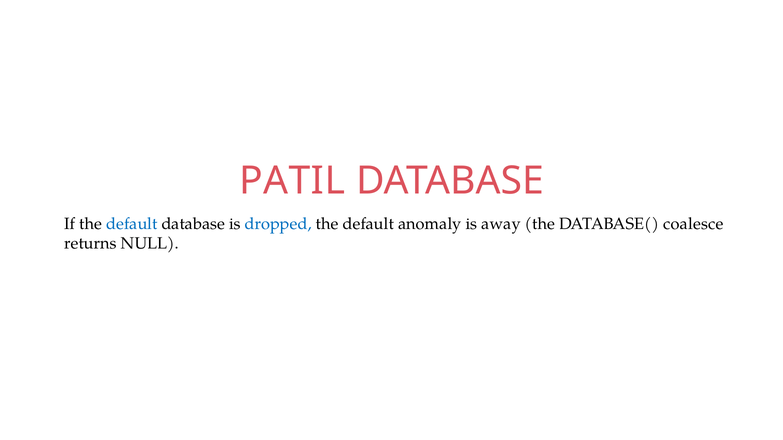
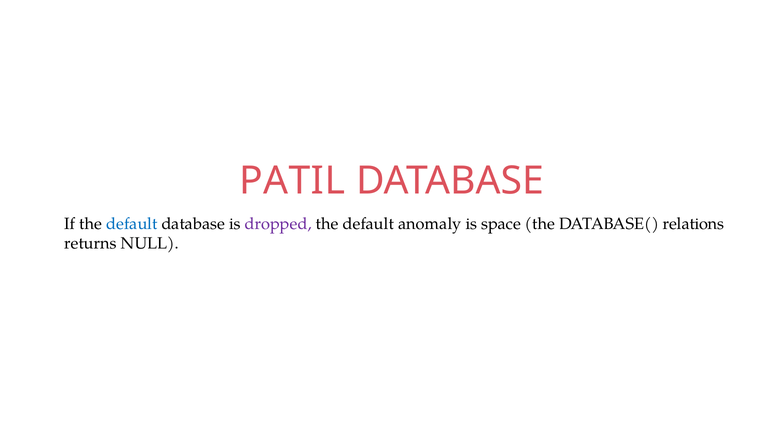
dropped colour: blue -> purple
away: away -> space
coalesce: coalesce -> relations
